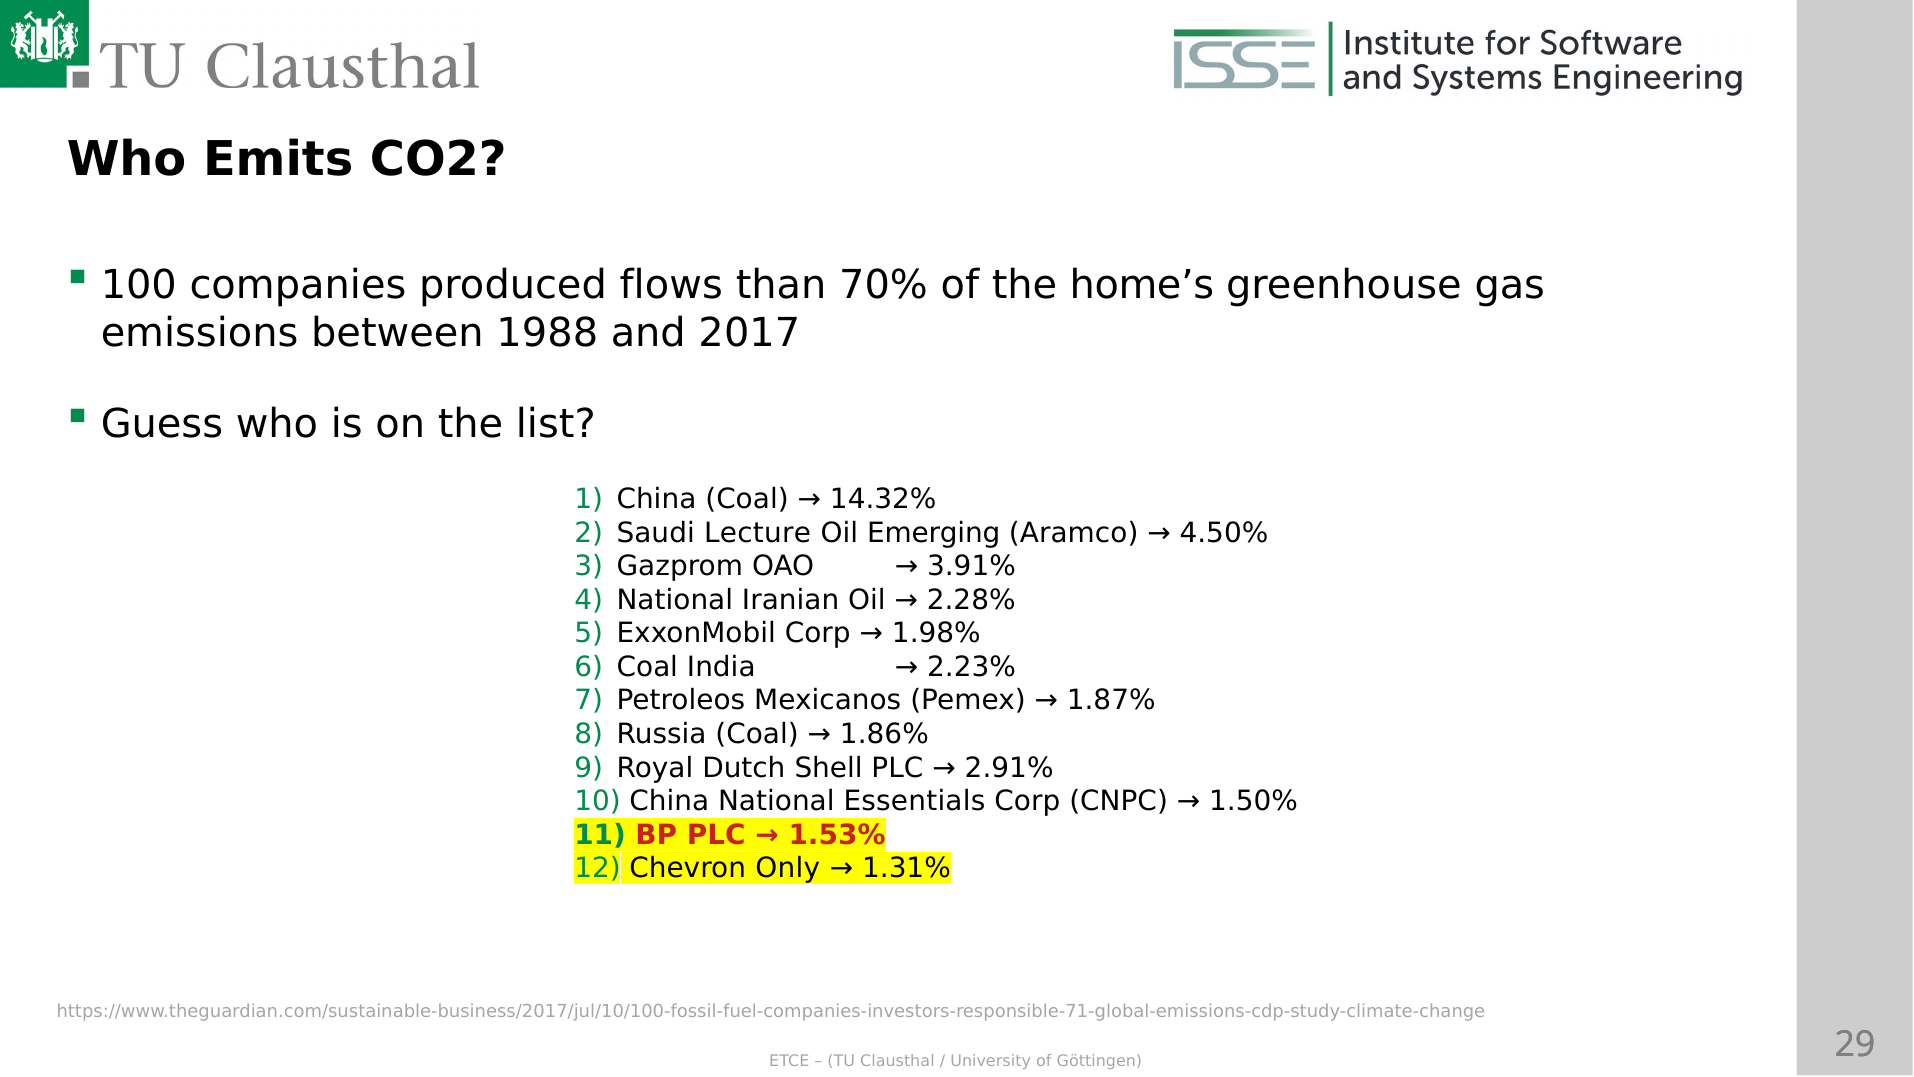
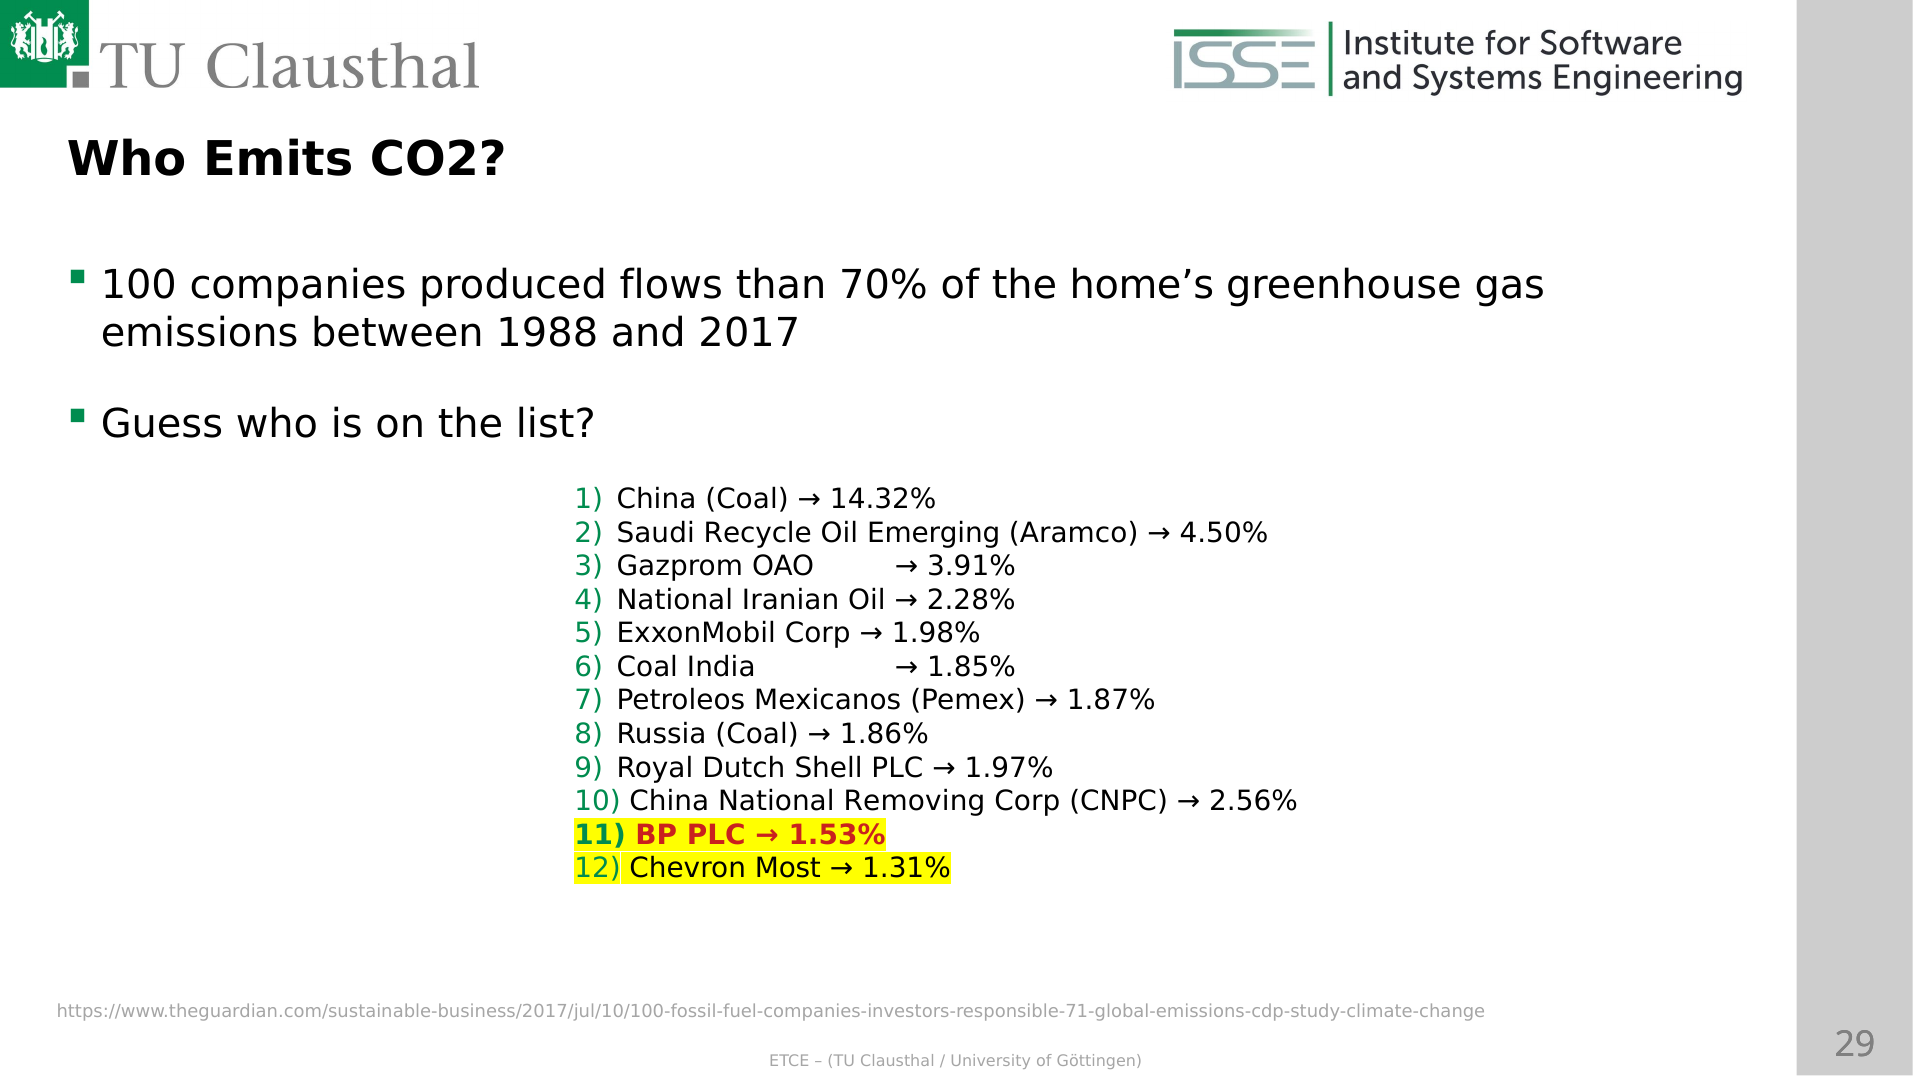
Lecture: Lecture -> Recycle
2.23%: 2.23% -> 1.85%
2.91%: 2.91% -> 1.97%
Essentials: Essentials -> Removing
1.50%: 1.50% -> 2.56%
Only: Only -> Most
